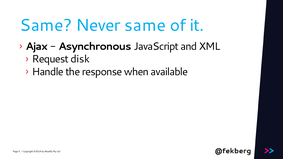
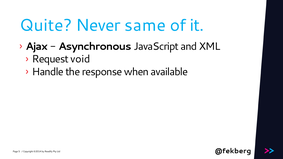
Same at (46, 25): Same -> Quite
disk: disk -> void
